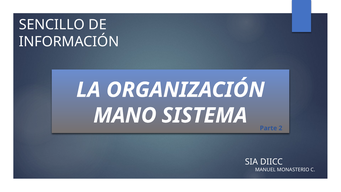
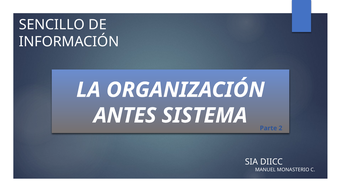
MANO: MANO -> ANTES
